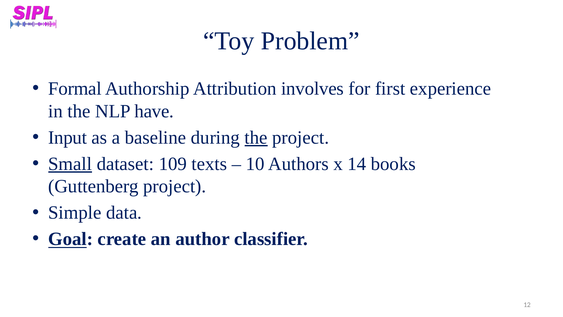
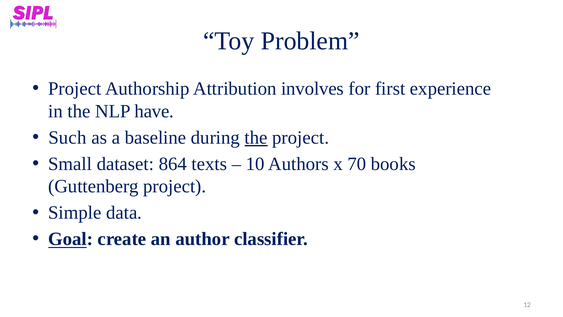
Formal at (75, 89): Formal -> Project
Input: Input -> Such
Small underline: present -> none
109: 109 -> 864
14: 14 -> 70
